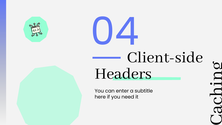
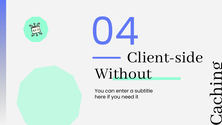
Headers: Headers -> Without
